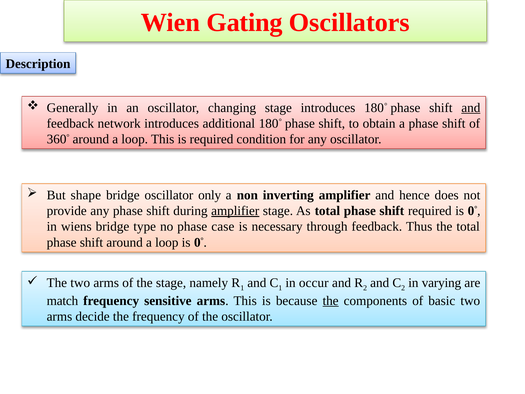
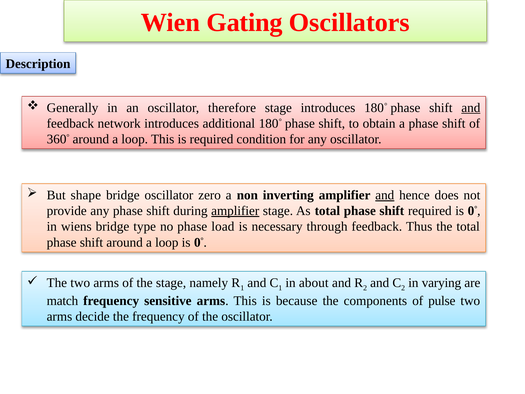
changing: changing -> therefore
only: only -> zero
and at (385, 195) underline: none -> present
case: case -> load
occur: occur -> about
the at (331, 300) underline: present -> none
basic: basic -> pulse
